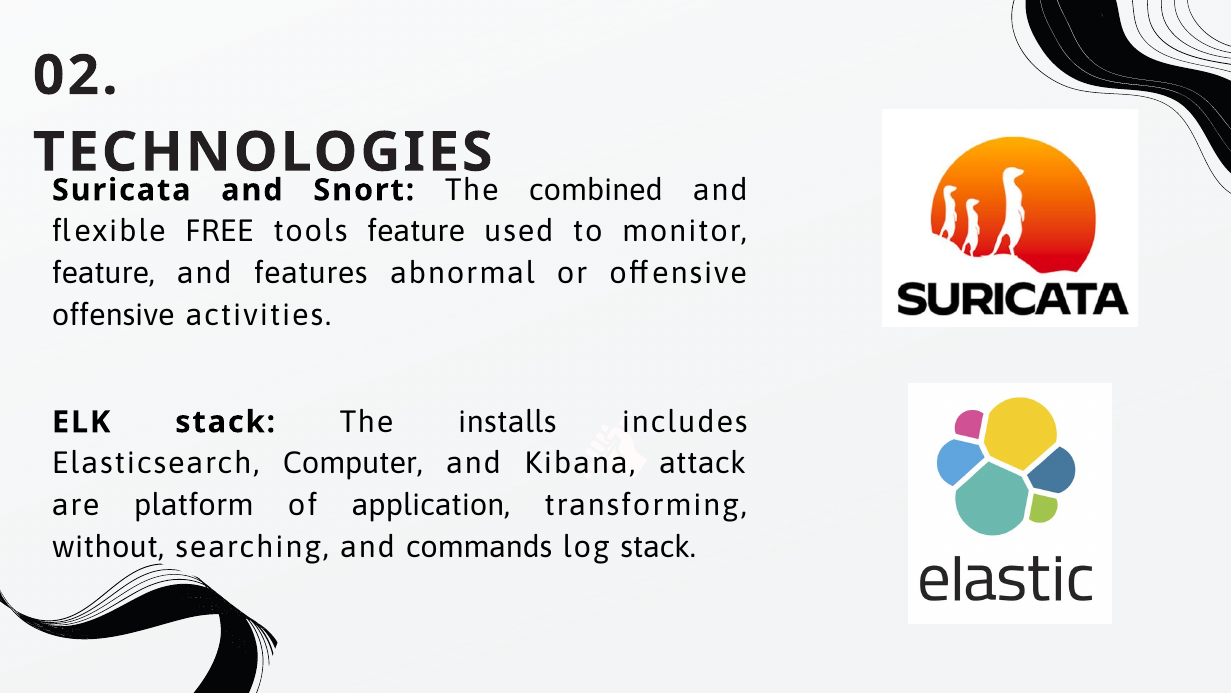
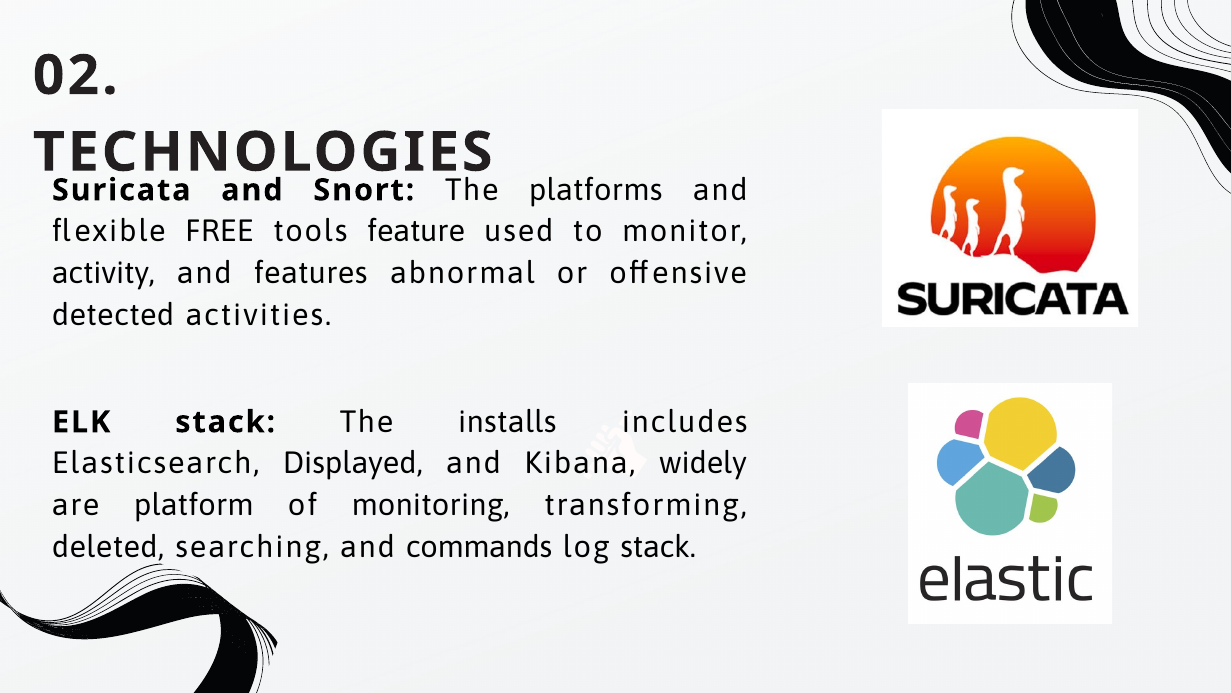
combined: combined -> platforms
feature at (103, 273): feature -> activity
offensive at (113, 315): offensive -> detected
Computer: Computer -> Displayed
attack: attack -> widely
application: application -> monitoring
without: without -> deleted
